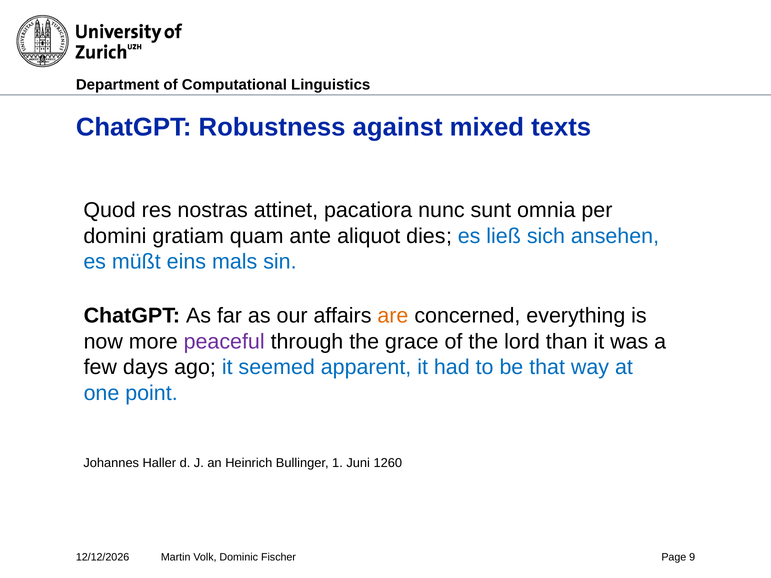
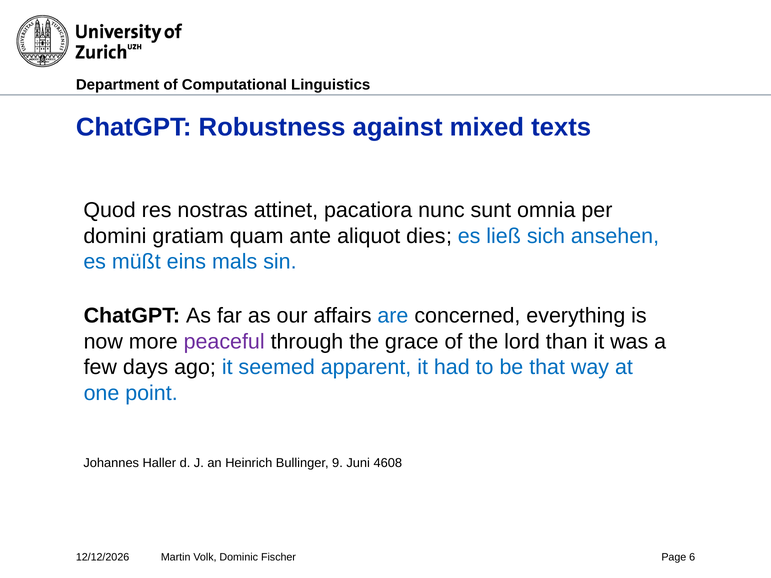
are colour: orange -> blue
1: 1 -> 9
1260: 1260 -> 4608
9: 9 -> 6
